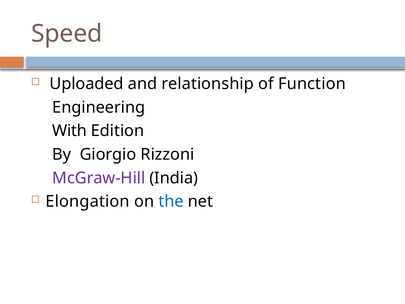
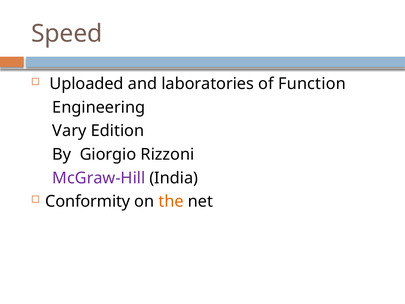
relationship: relationship -> laboratories
With: With -> Vary
Elongation: Elongation -> Conformity
the colour: blue -> orange
